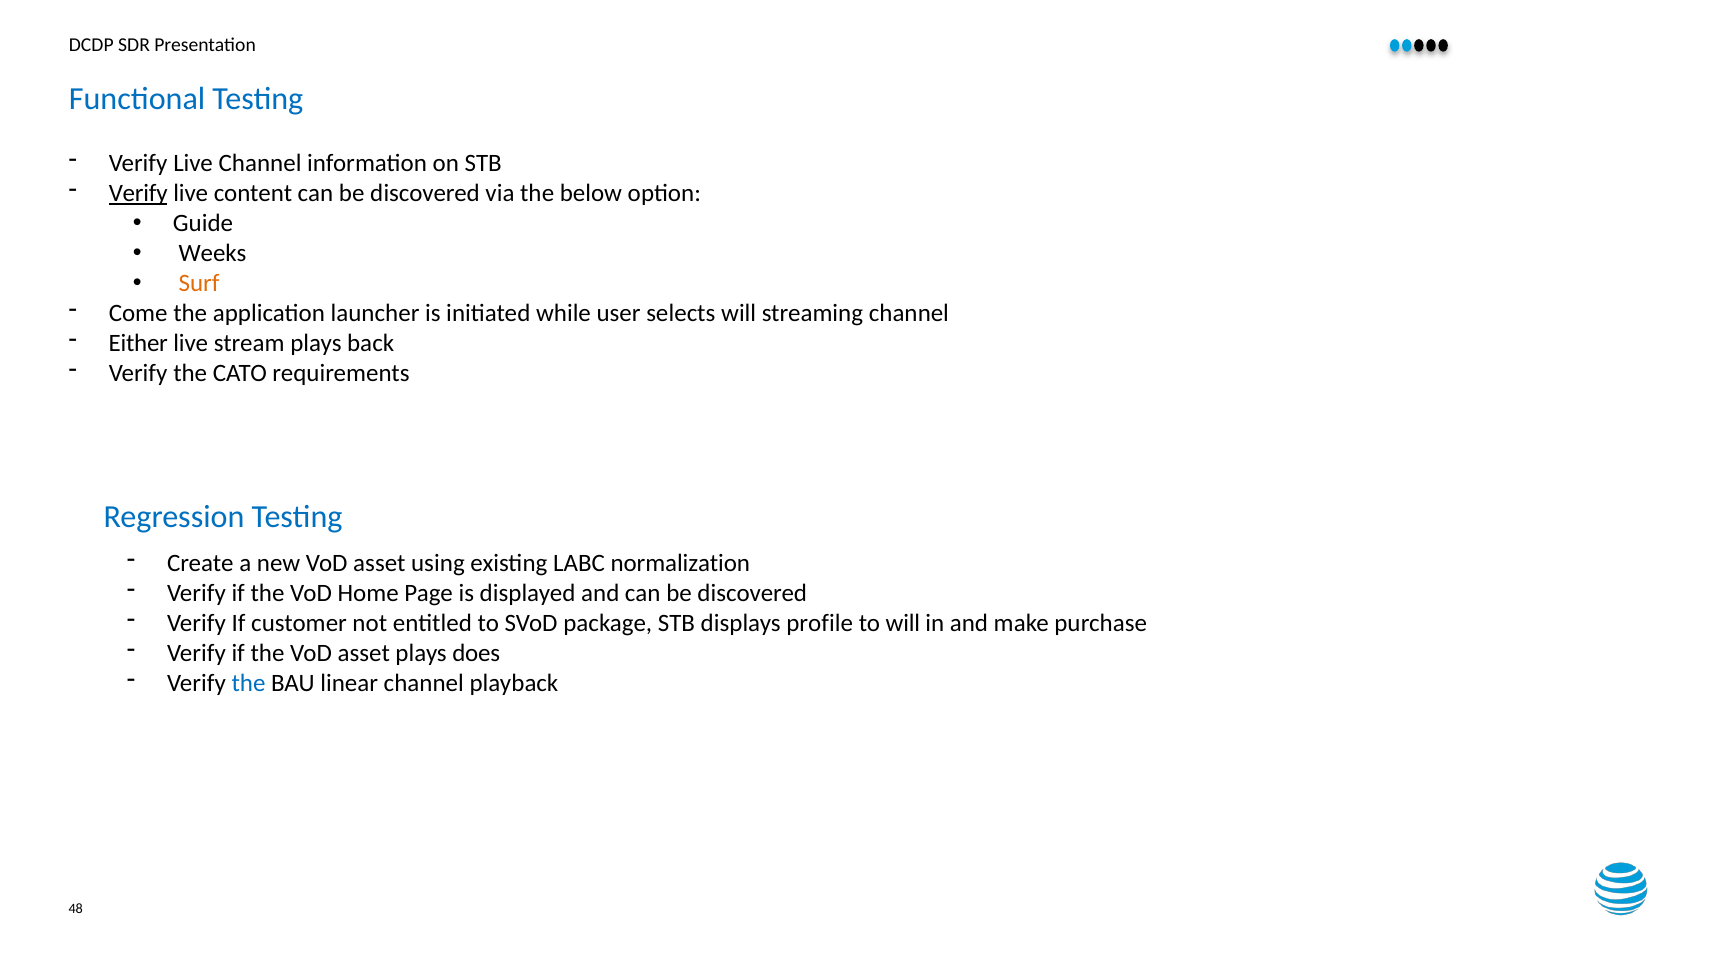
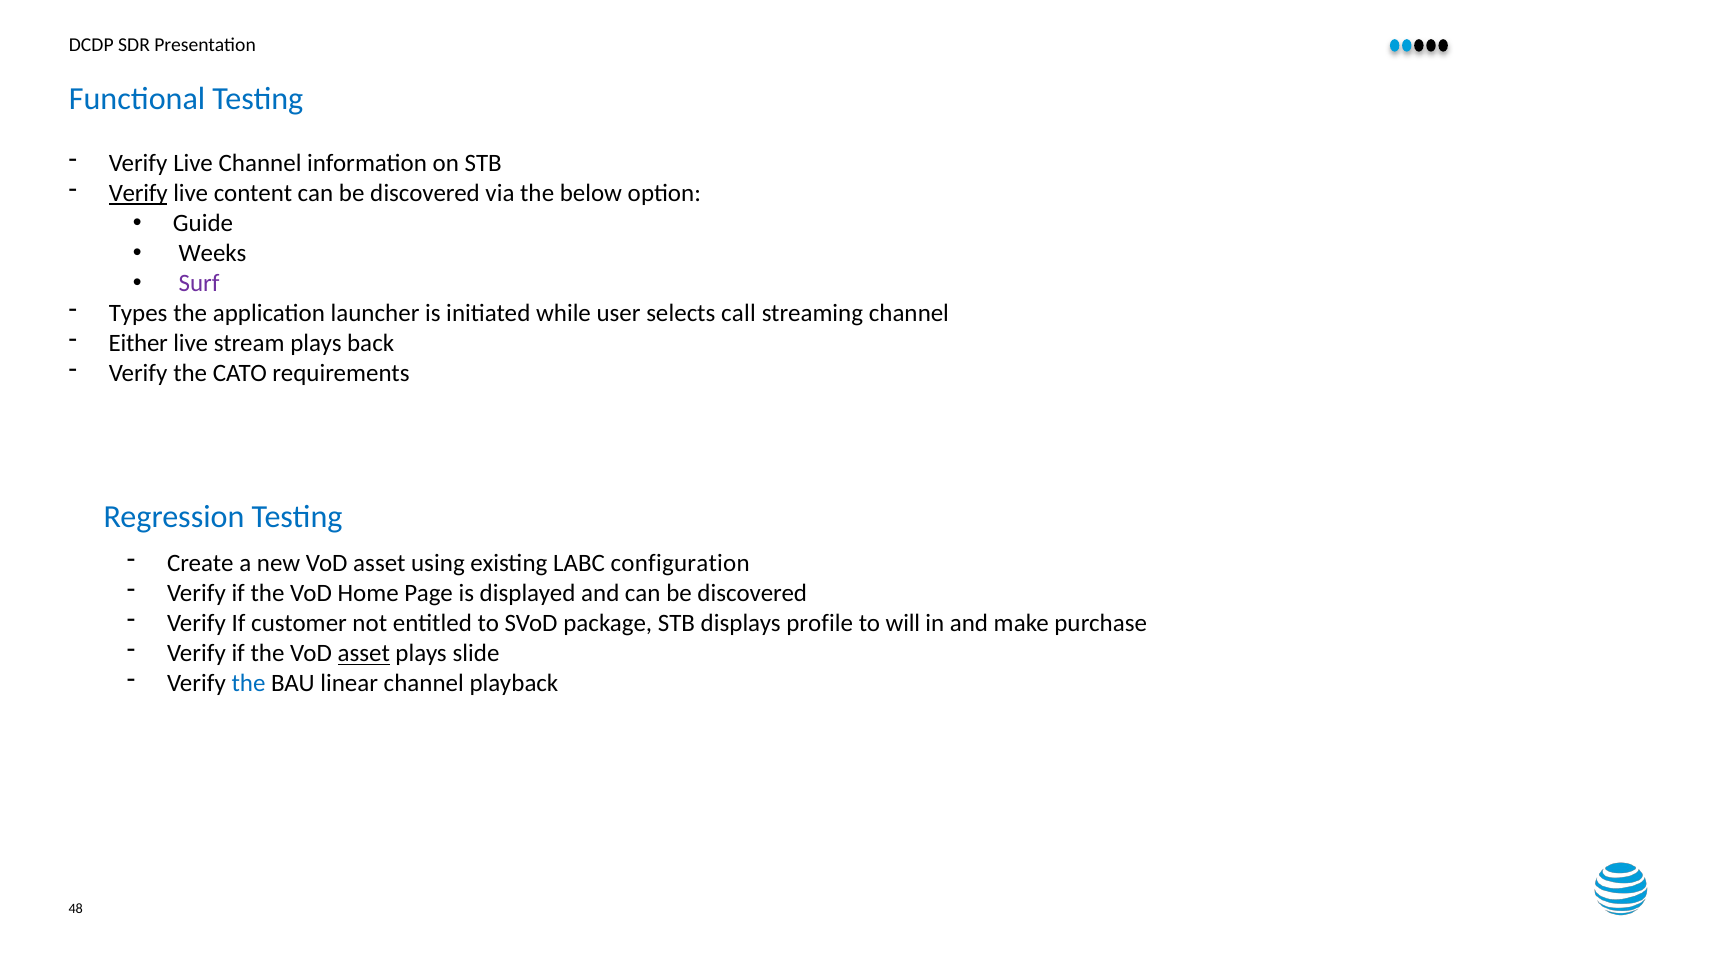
Surf colour: orange -> purple
Come: Come -> Types
selects will: will -> call
normalization: normalization -> configuration
asset at (364, 654) underline: none -> present
does: does -> slide
